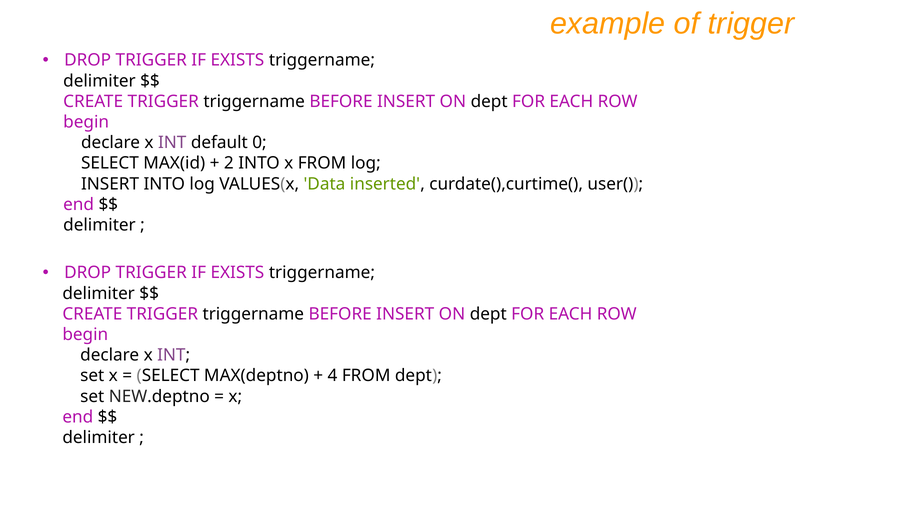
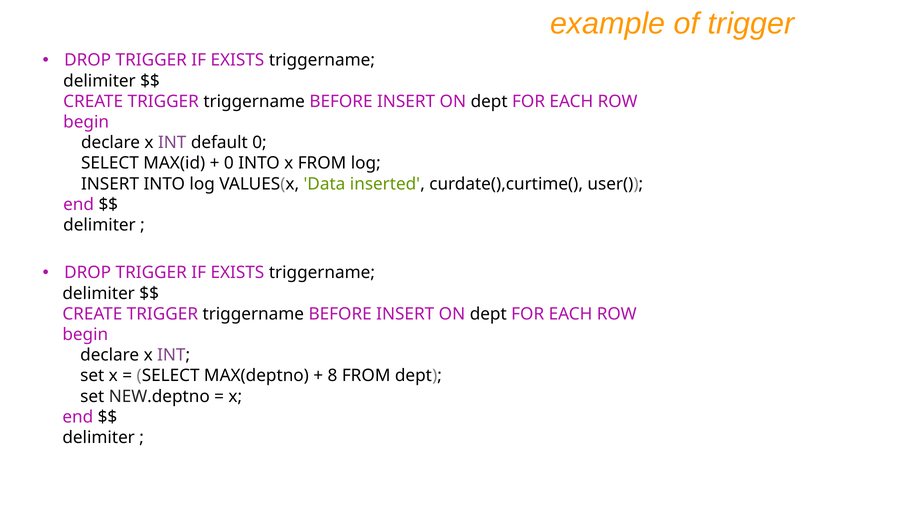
2 at (229, 163): 2 -> 0
4: 4 -> 8
